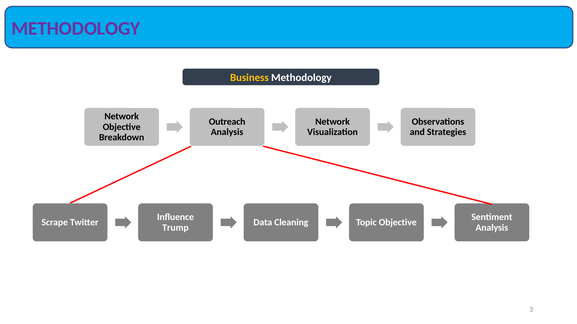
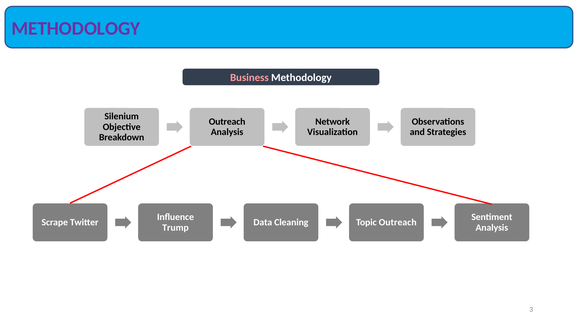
Business colour: yellow -> pink
Network at (122, 117): Network -> Silenium
Topic Objective: Objective -> Outreach
